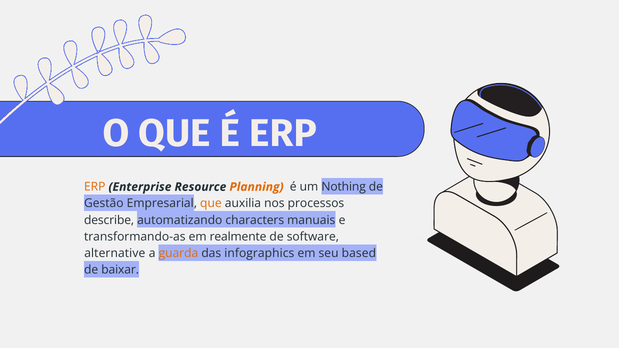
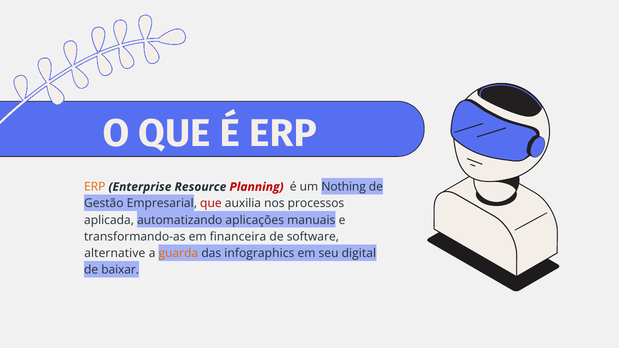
Planning colour: orange -> red
que at (211, 204) colour: orange -> red
describe: describe -> aplicada
characters: characters -> aplicações
realmente: realmente -> financeira
based: based -> digital
